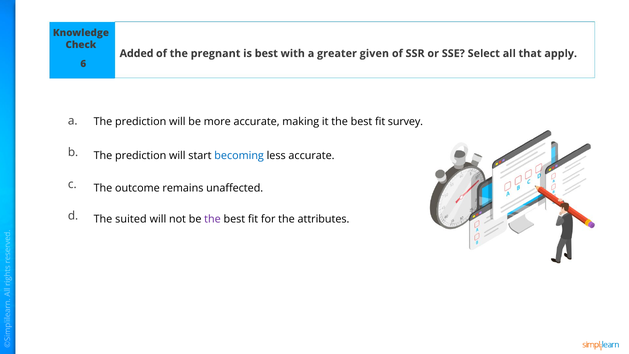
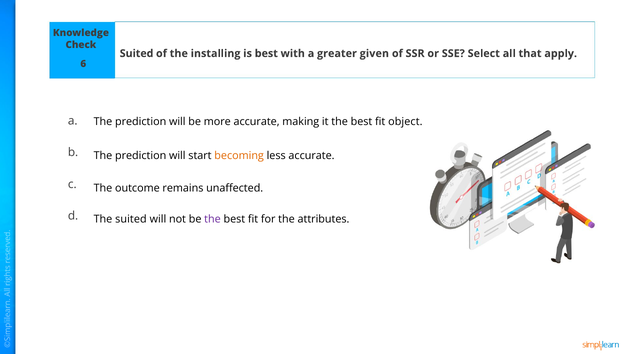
Added at (137, 53): Added -> Suited
pregnant: pregnant -> installing
survey: survey -> object
becoming colour: blue -> orange
